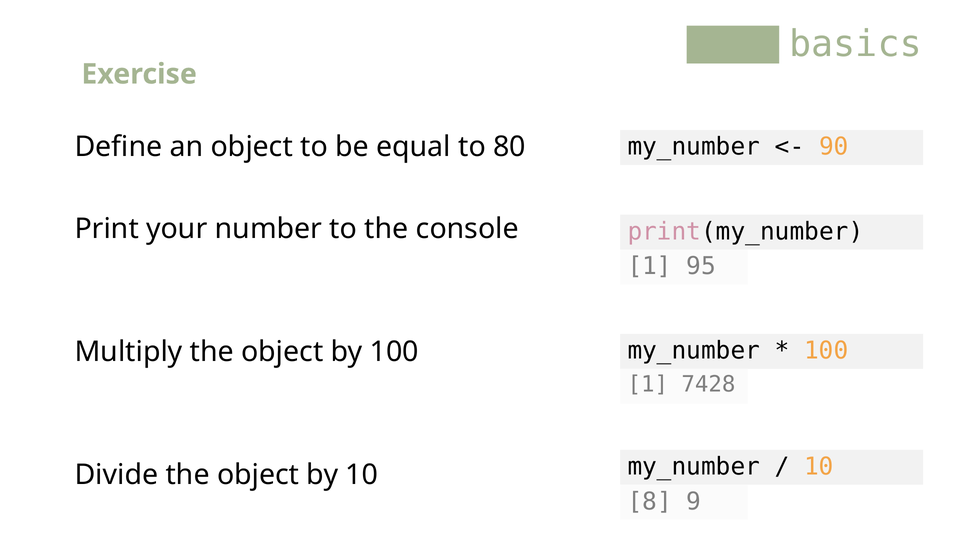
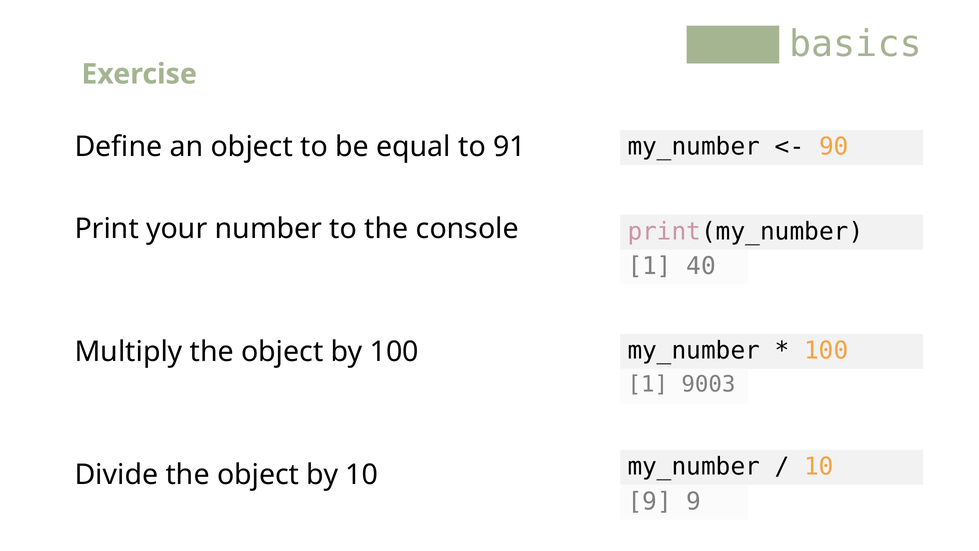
80: 80 -> 91
95: 95 -> 40
7428: 7428 -> 9003
8 at (650, 501): 8 -> 9
